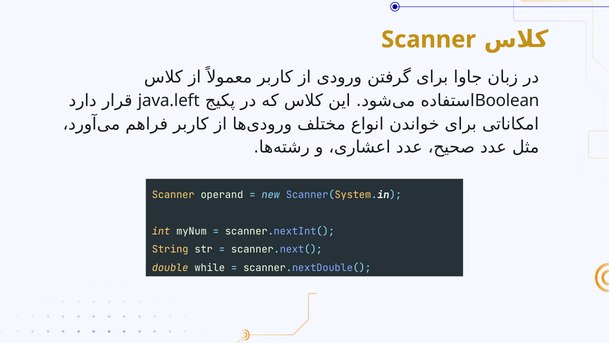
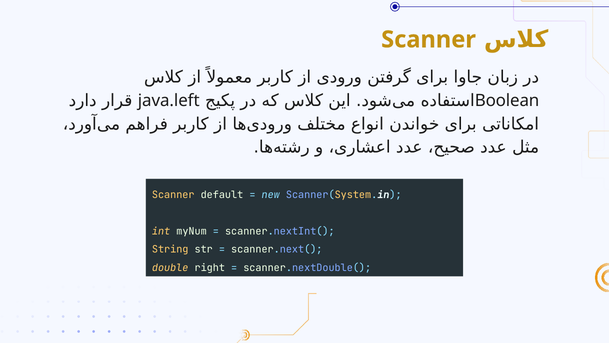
operand: operand -> default
while: while -> right
